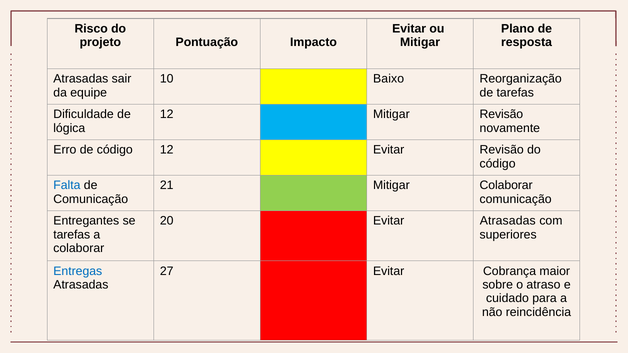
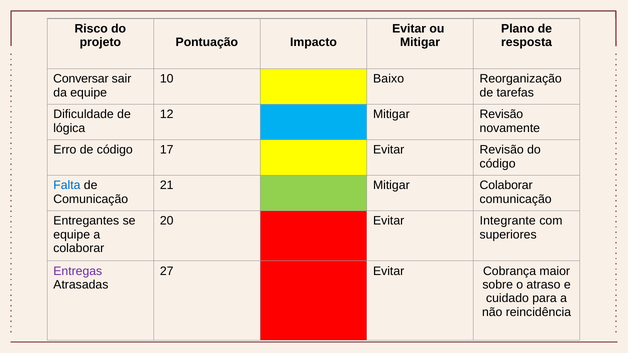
Atrasadas at (81, 79): Atrasadas -> Conversar
código 12: 12 -> 17
Evitar Atrasadas: Atrasadas -> Integrante
tarefas at (72, 235): tarefas -> equipe
Entregas colour: blue -> purple
